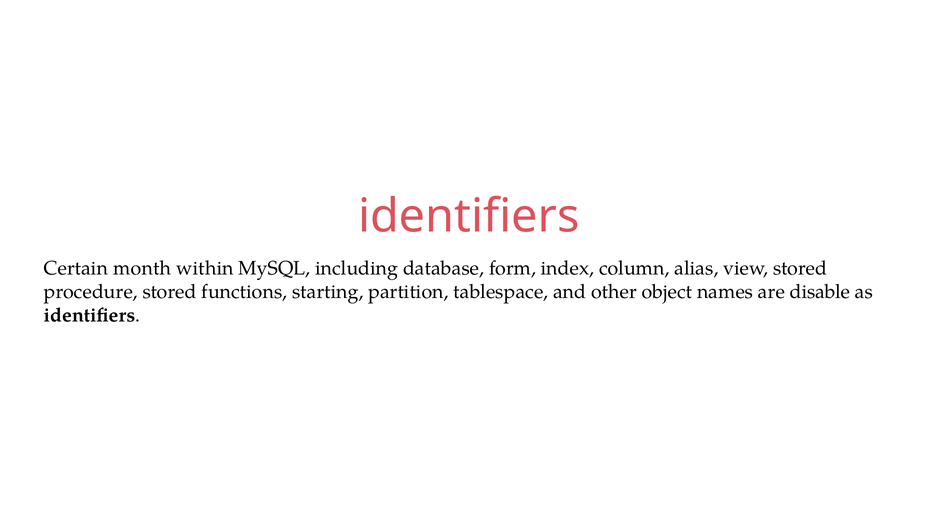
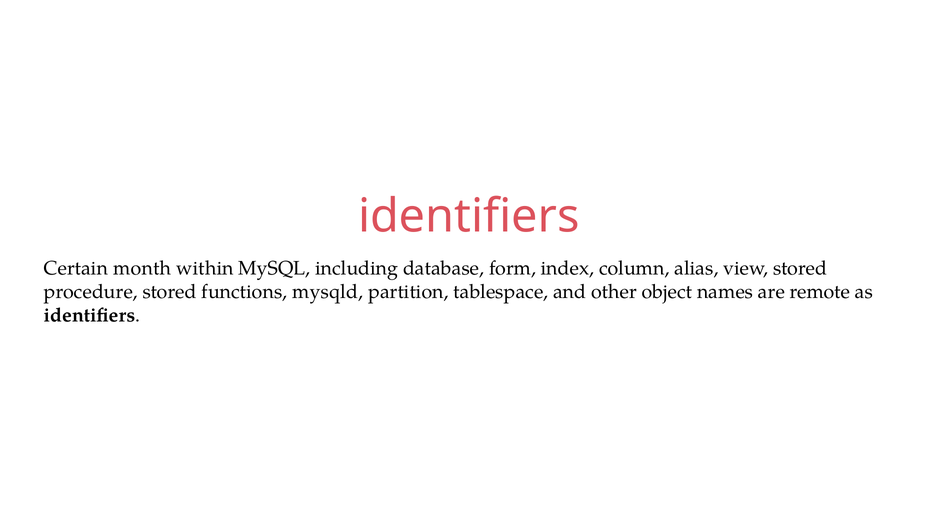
starting: starting -> mysqld
disable: disable -> remote
